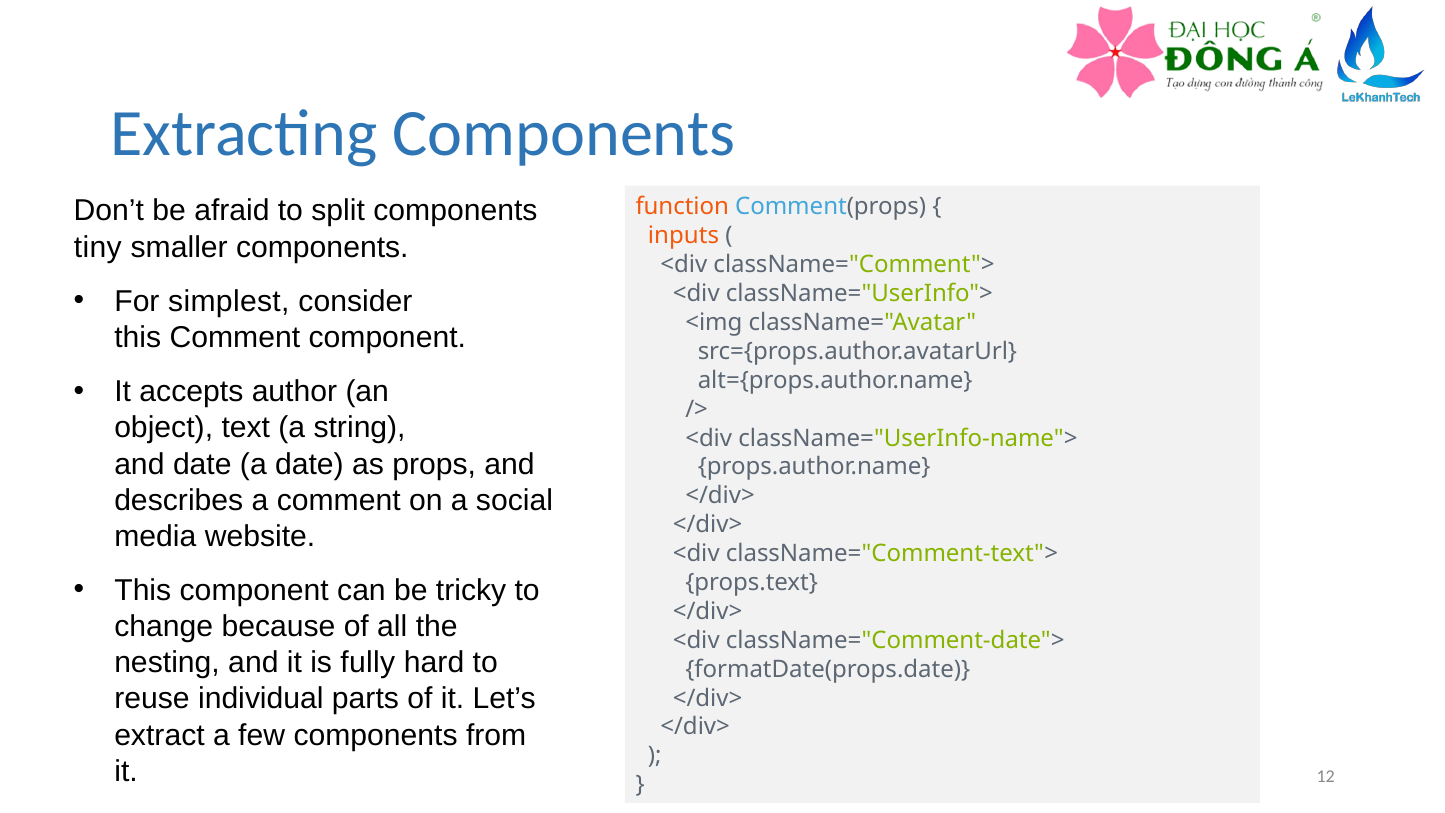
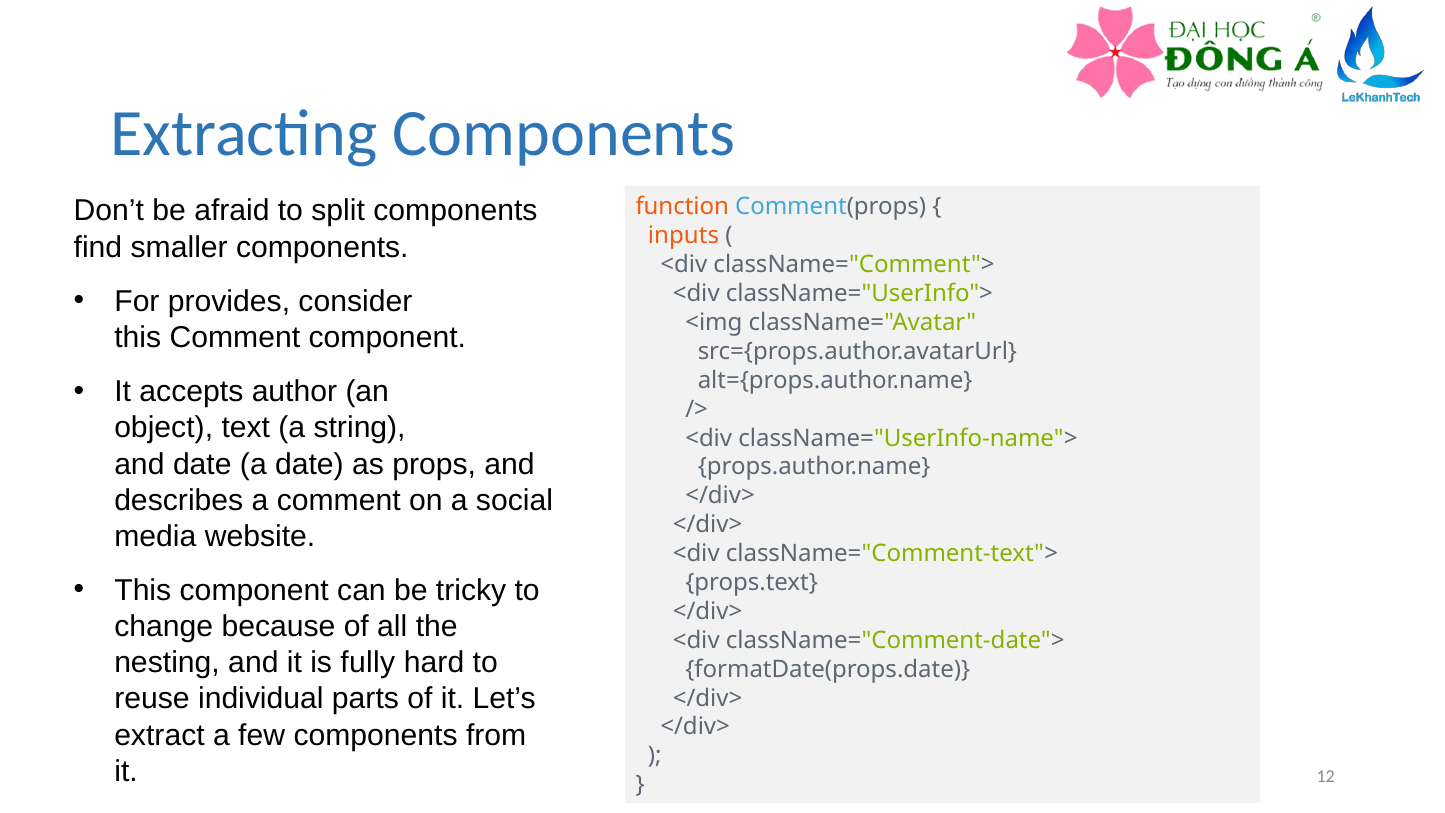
tiny: tiny -> find
simplest: simplest -> provides
